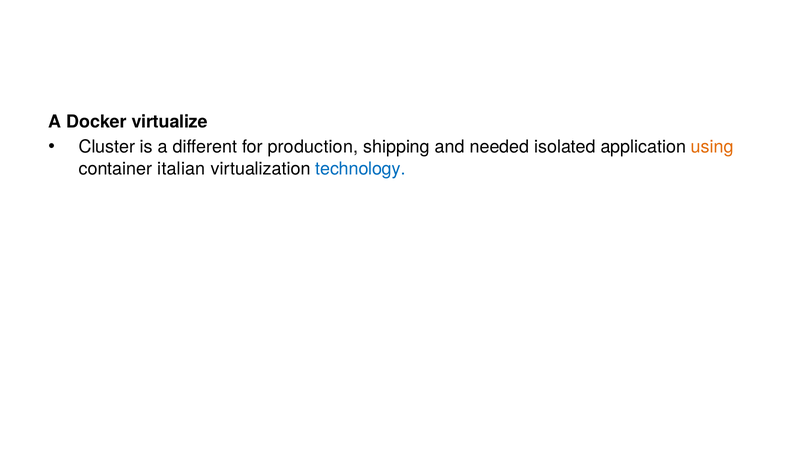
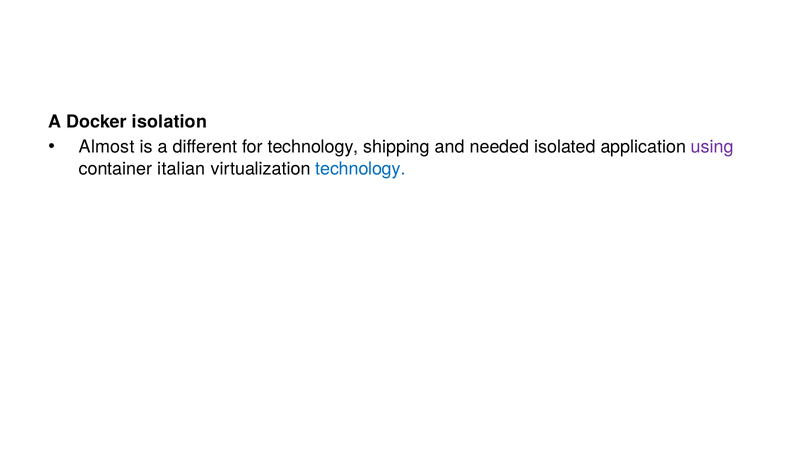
virtualize: virtualize -> isolation
Cluster: Cluster -> Almost
for production: production -> technology
using colour: orange -> purple
